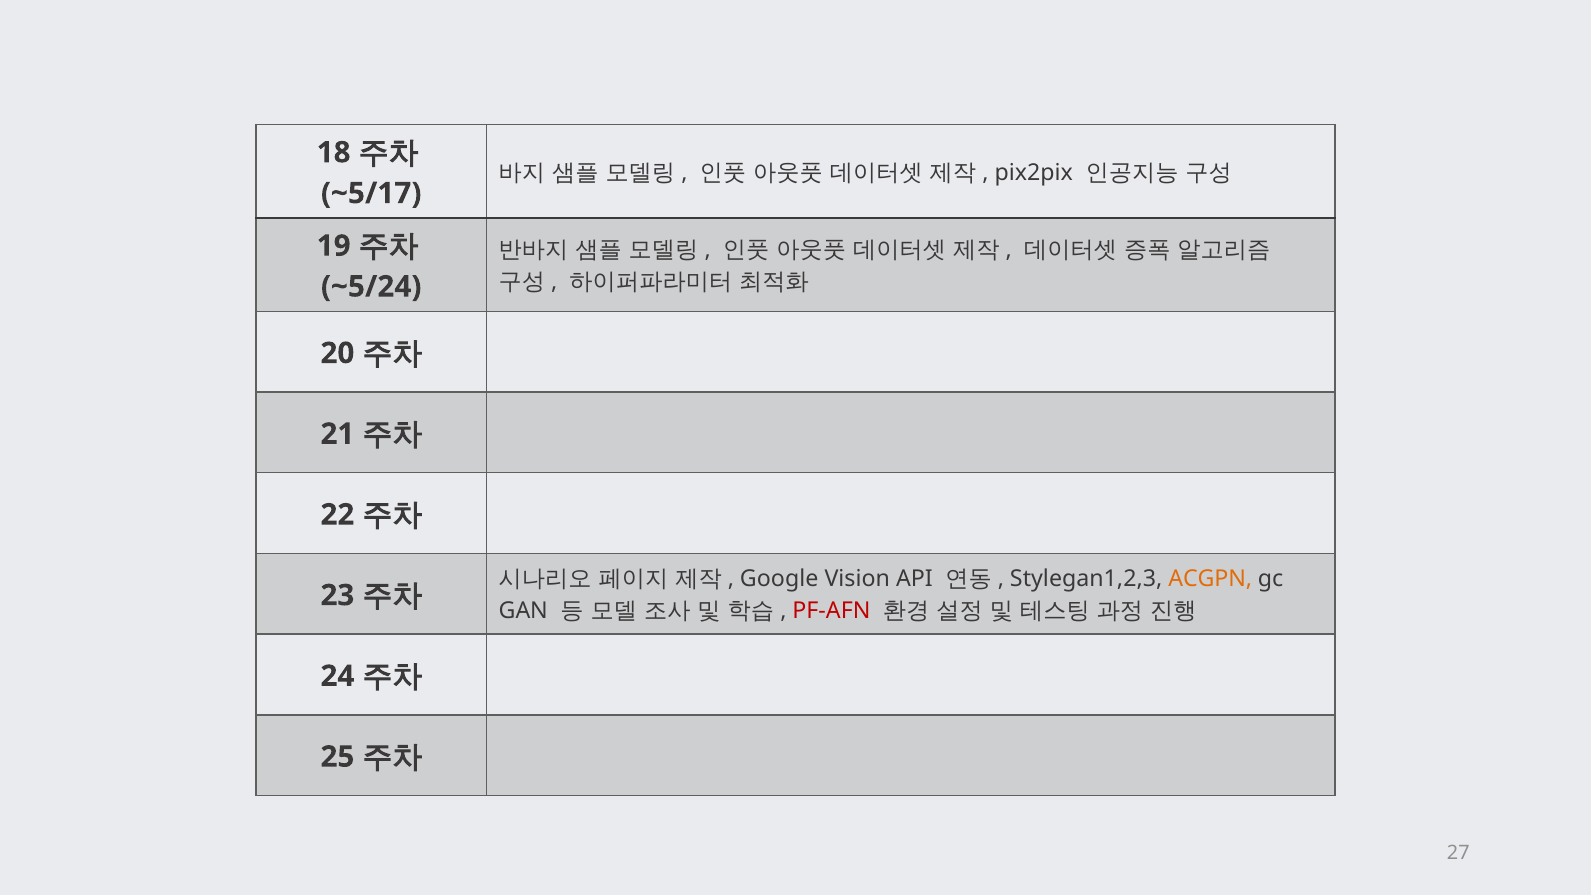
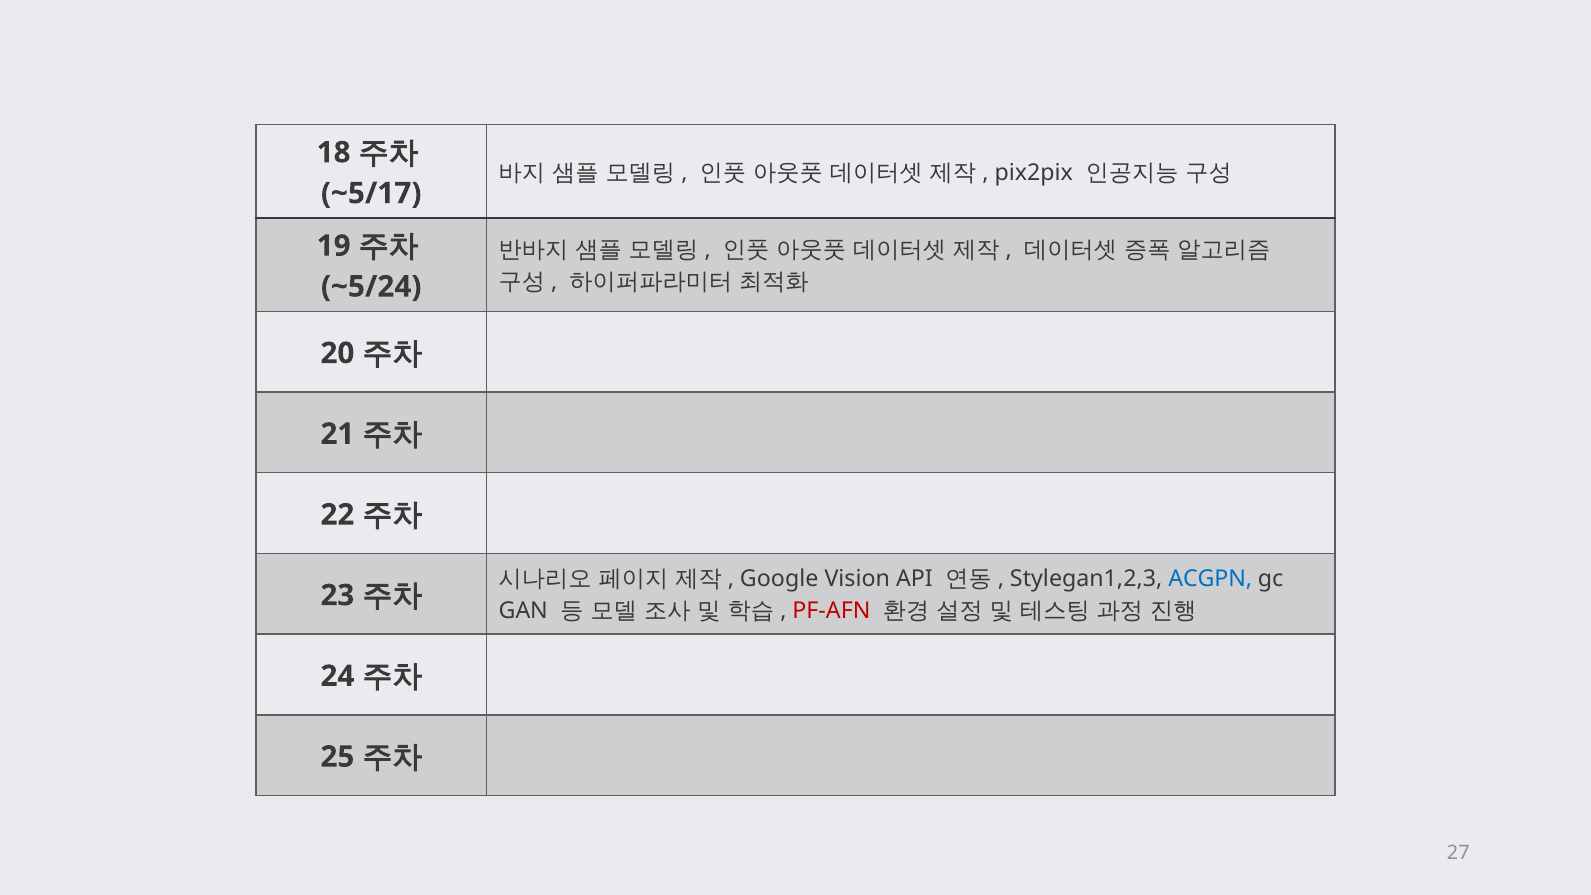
ACGPN colour: orange -> blue
